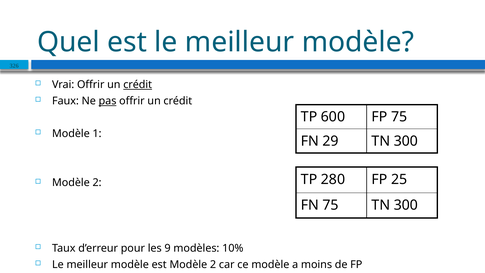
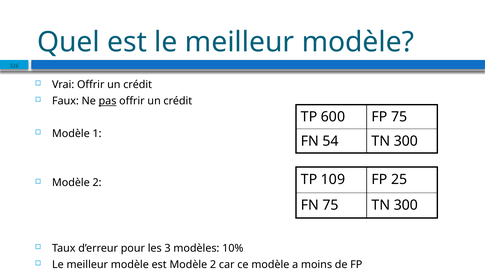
crédit at (138, 85) underline: present -> none
29: 29 -> 54
280: 280 -> 109
9: 9 -> 3
